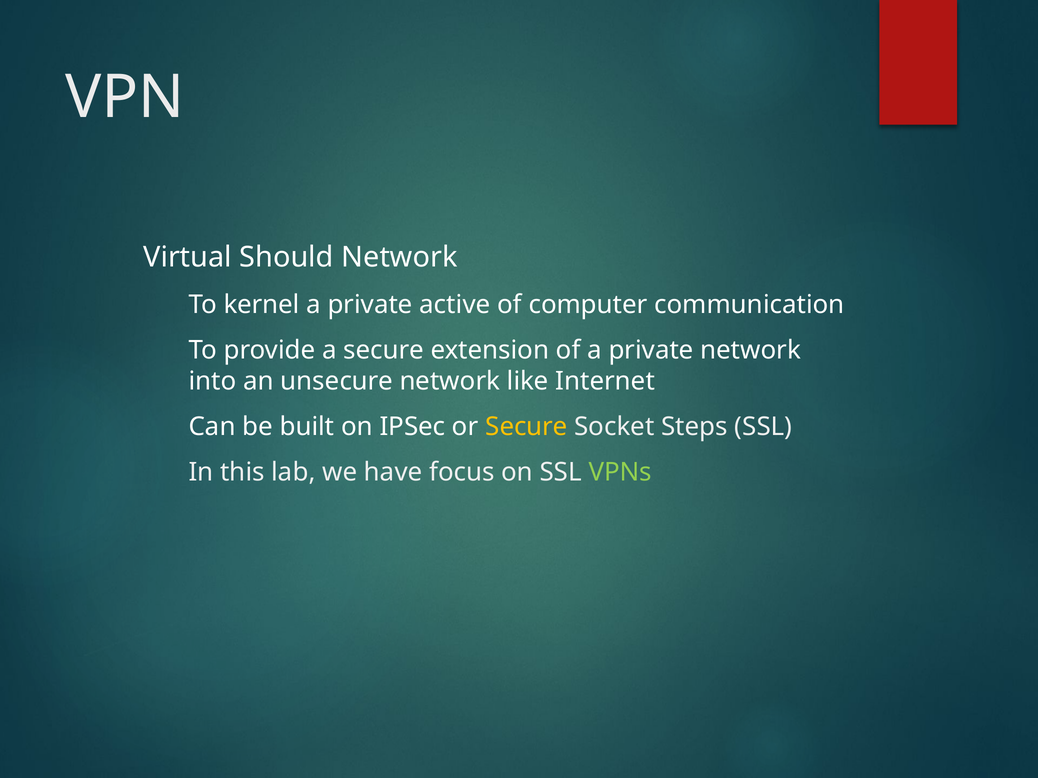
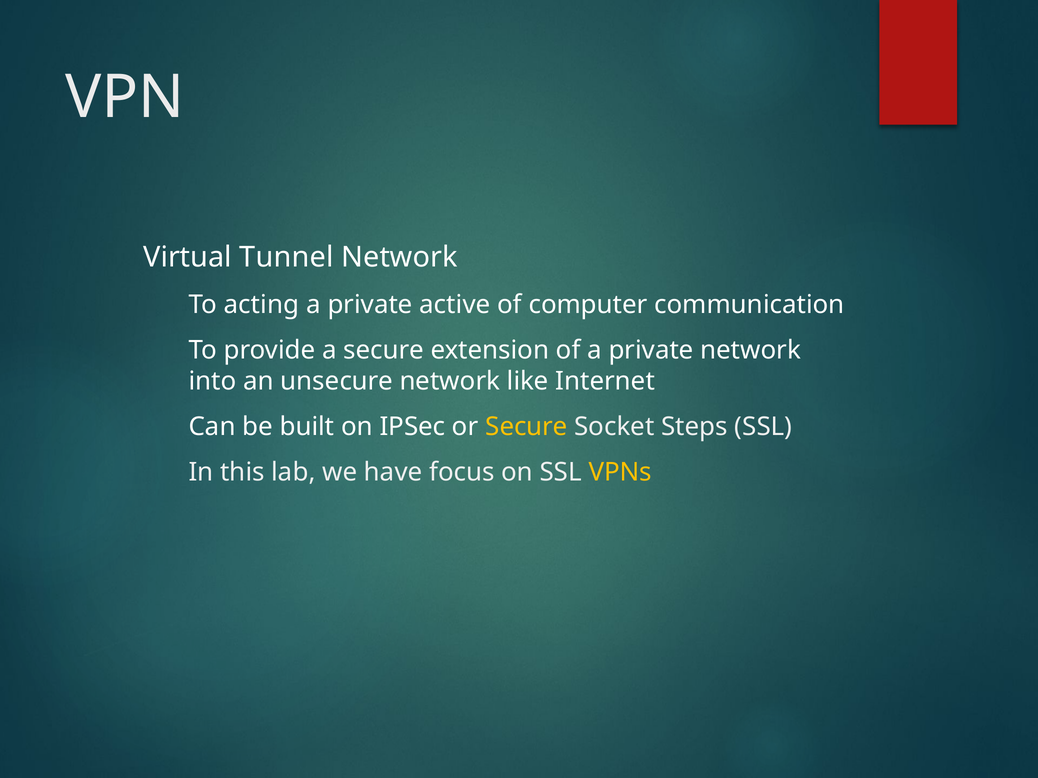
Should: Should -> Tunnel
kernel: kernel -> acting
VPNs colour: light green -> yellow
